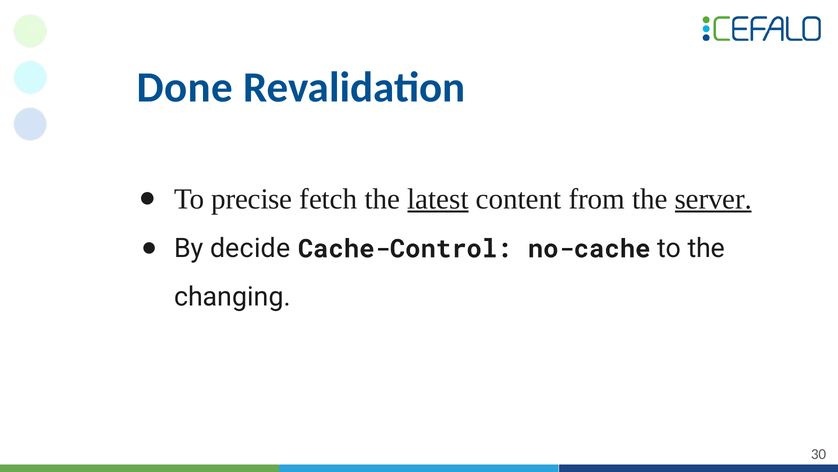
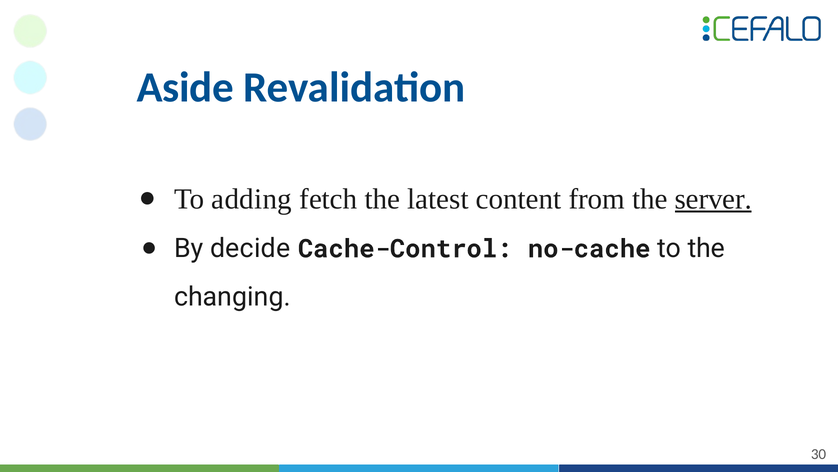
Done: Done -> Aside
precise: precise -> adding
latest underline: present -> none
